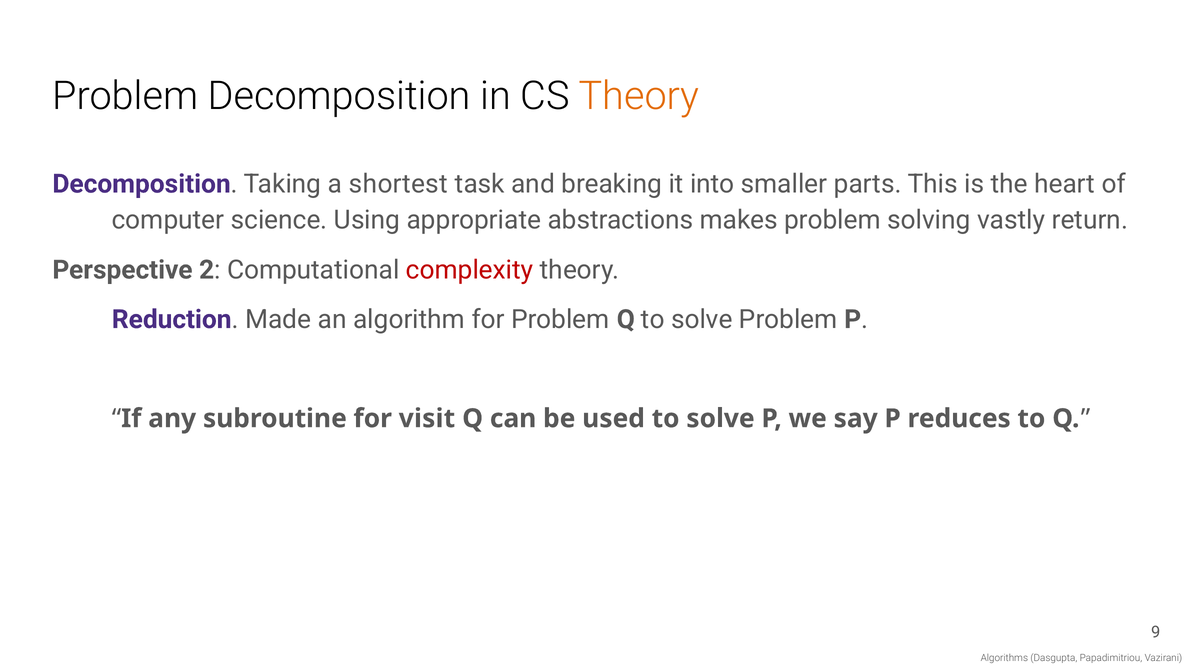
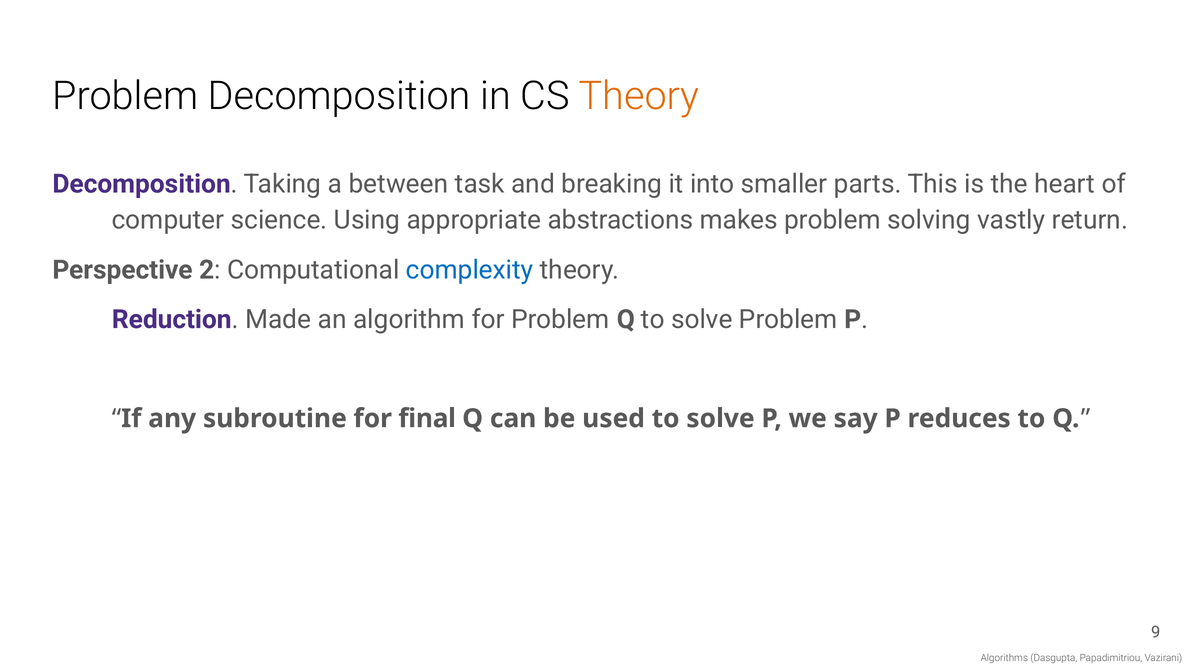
shortest: shortest -> between
complexity colour: red -> blue
visit: visit -> final
